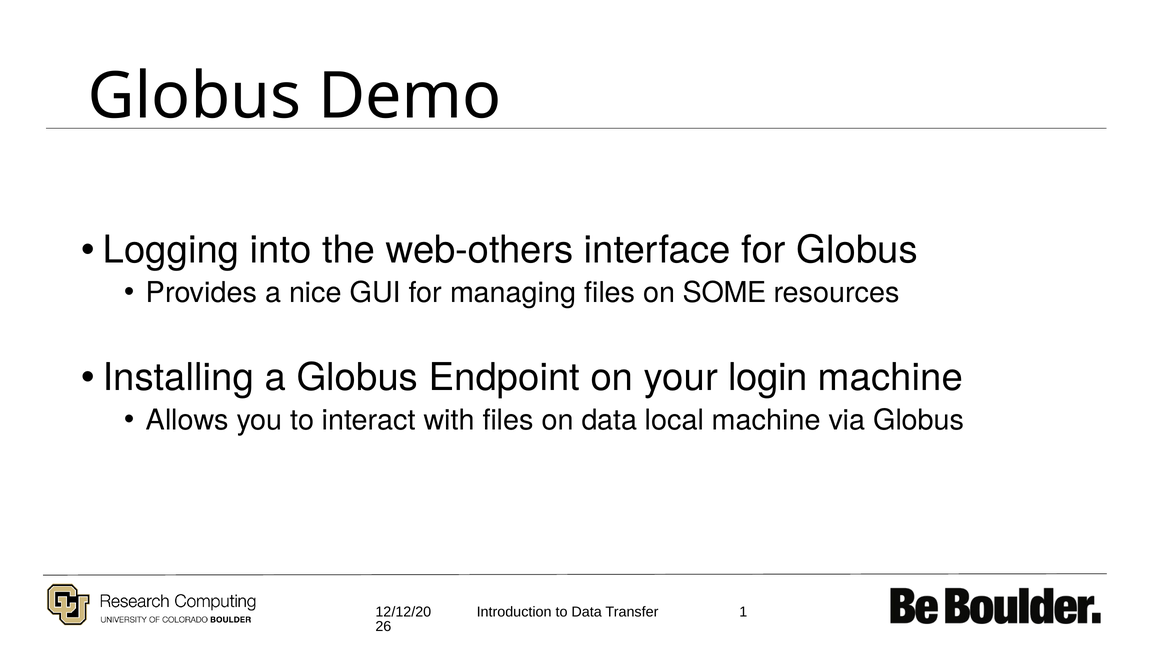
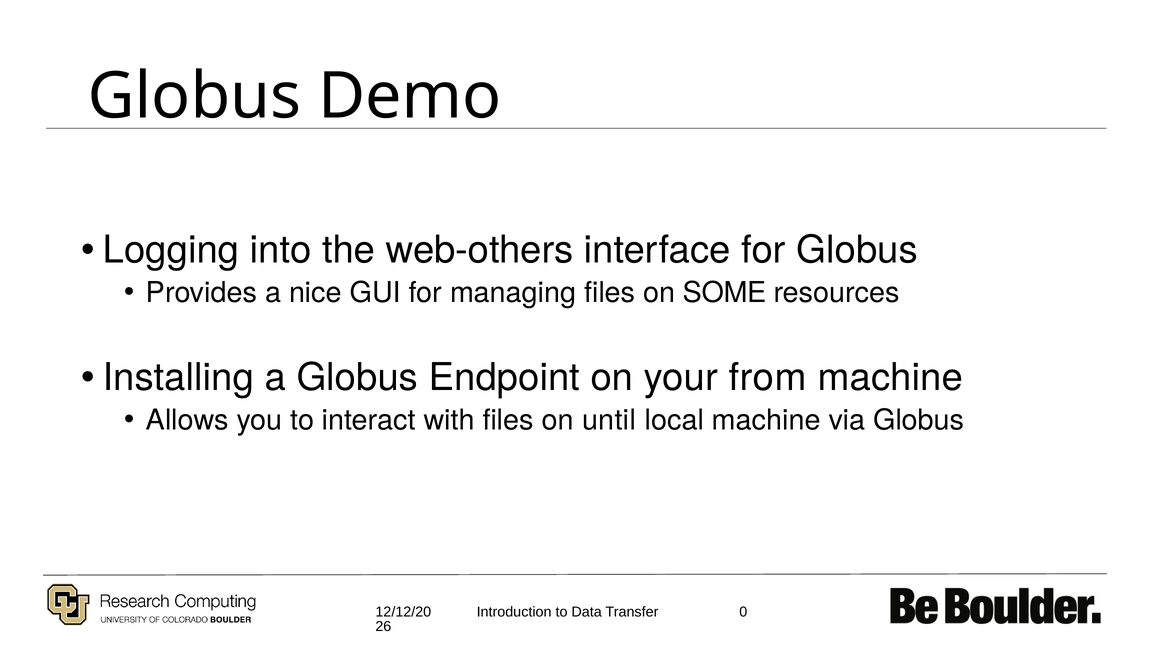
login: login -> from
on data: data -> until
1: 1 -> 0
